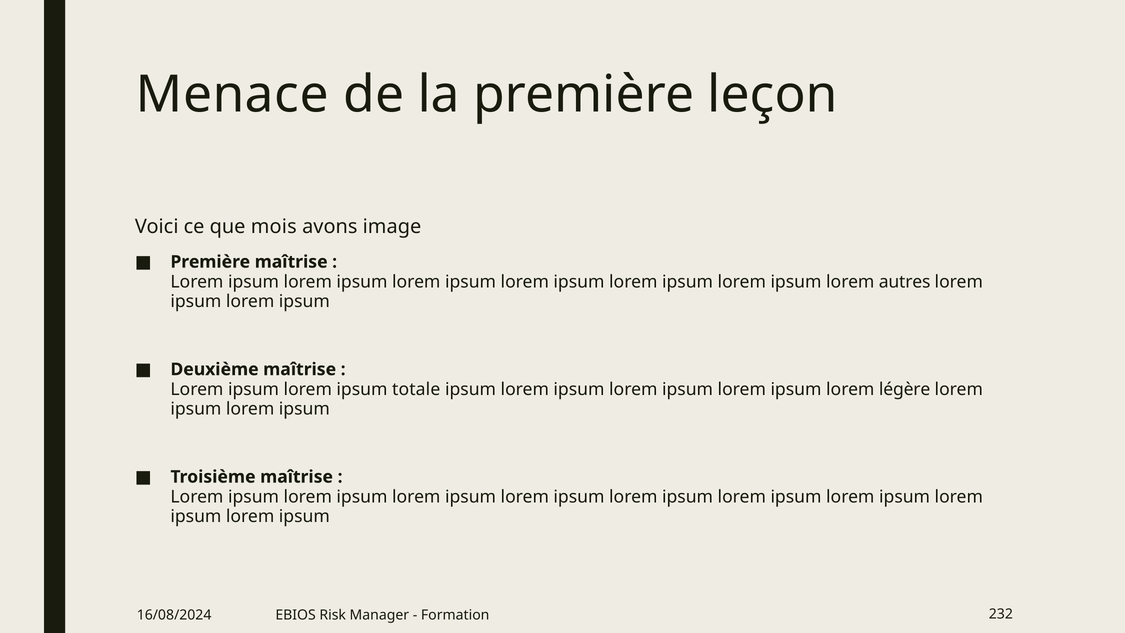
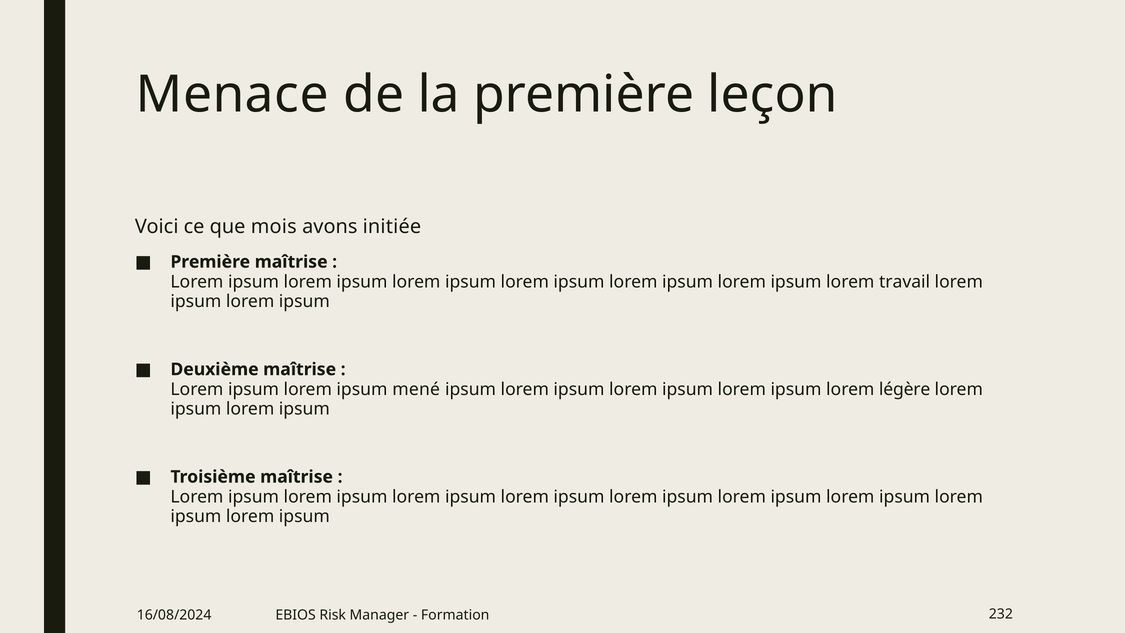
image: image -> initiée
autres: autres -> travail
totale: totale -> mené
